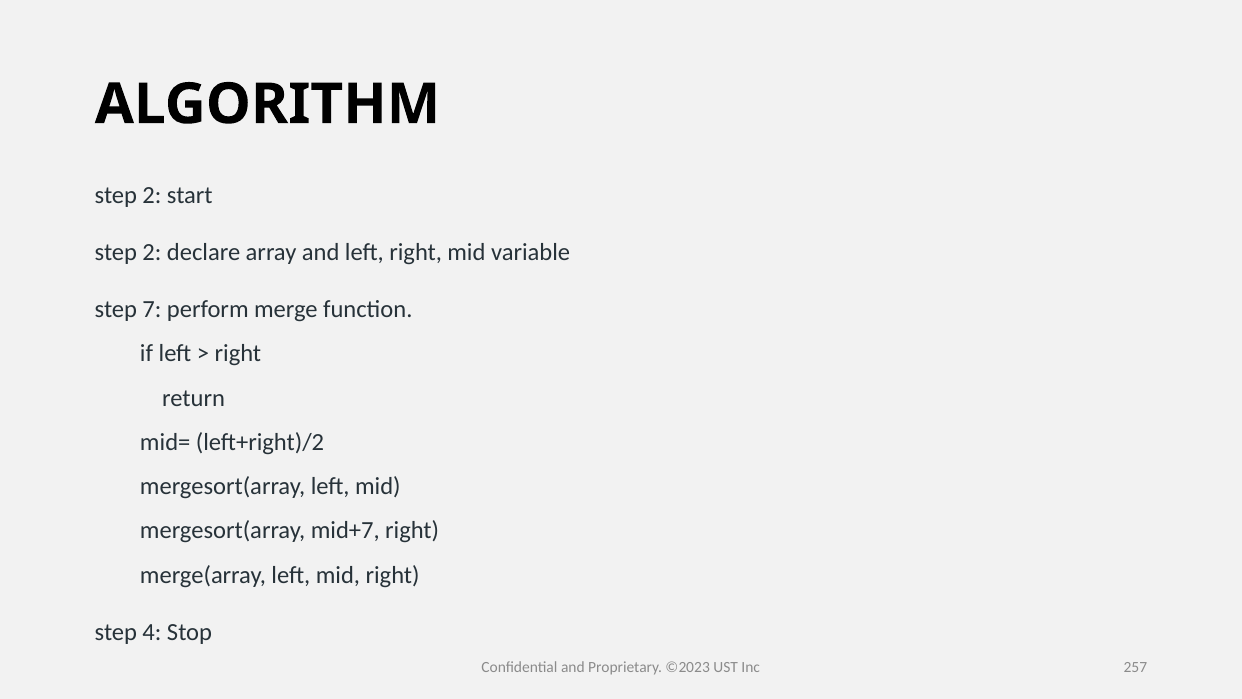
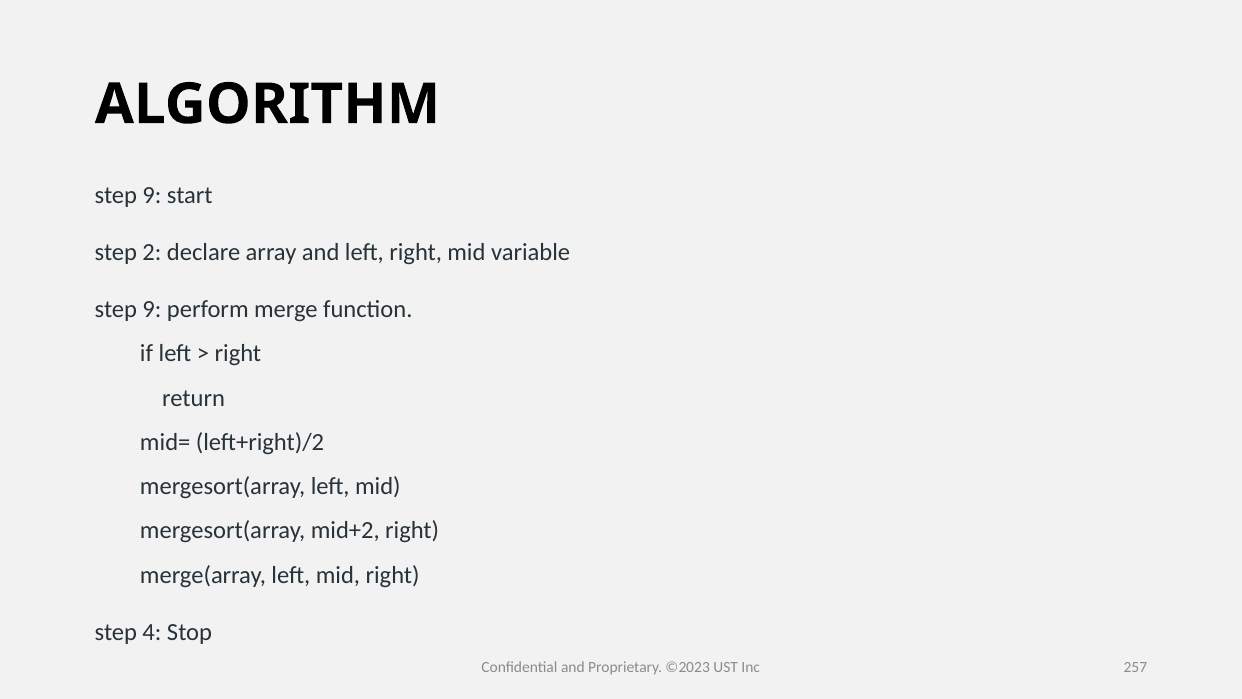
2 at (152, 195): 2 -> 9
7 at (152, 309): 7 -> 9
mid+7: mid+7 -> mid+2
